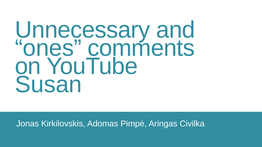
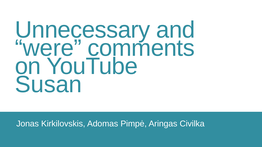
ones: ones -> were
